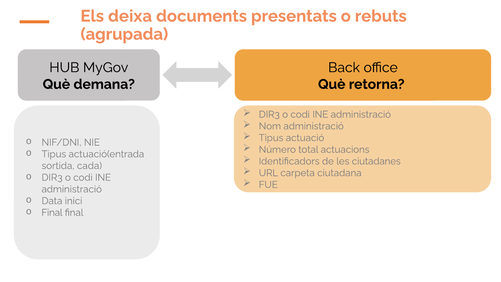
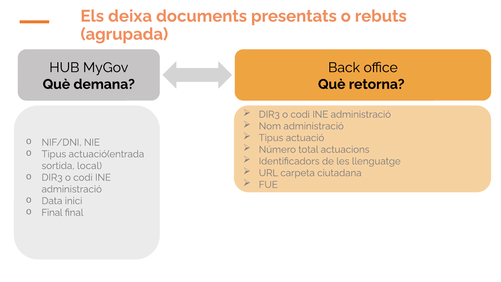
ciutadanes: ciutadanes -> llenguatge
cada: cada -> local
